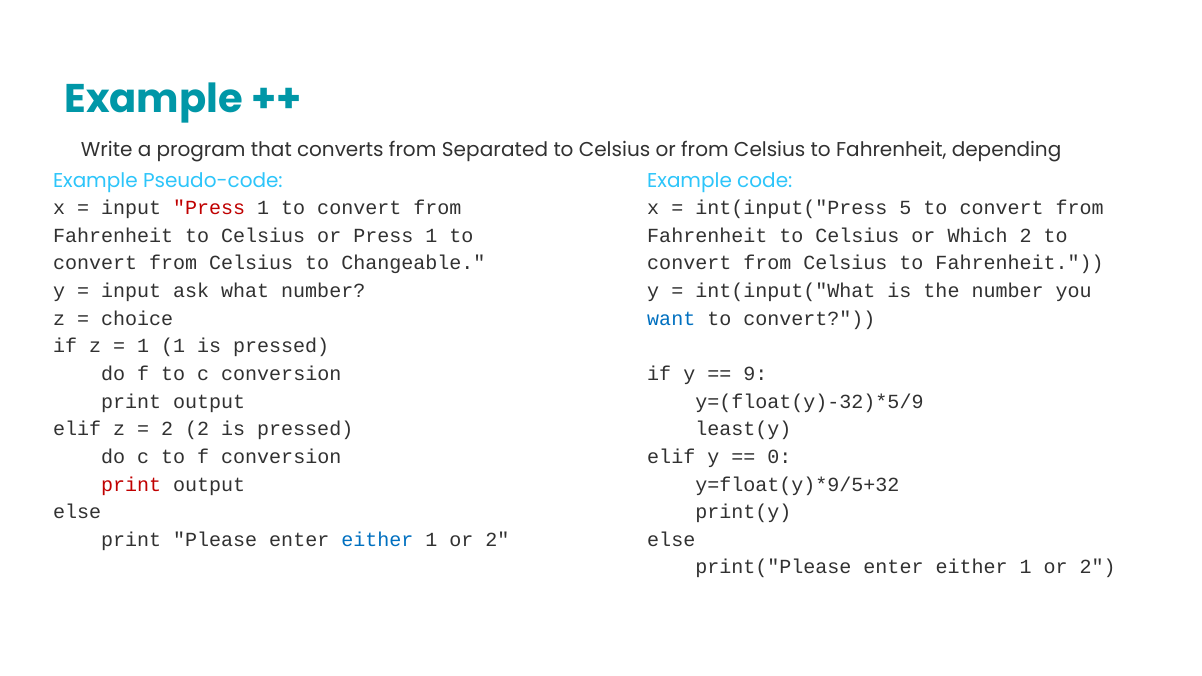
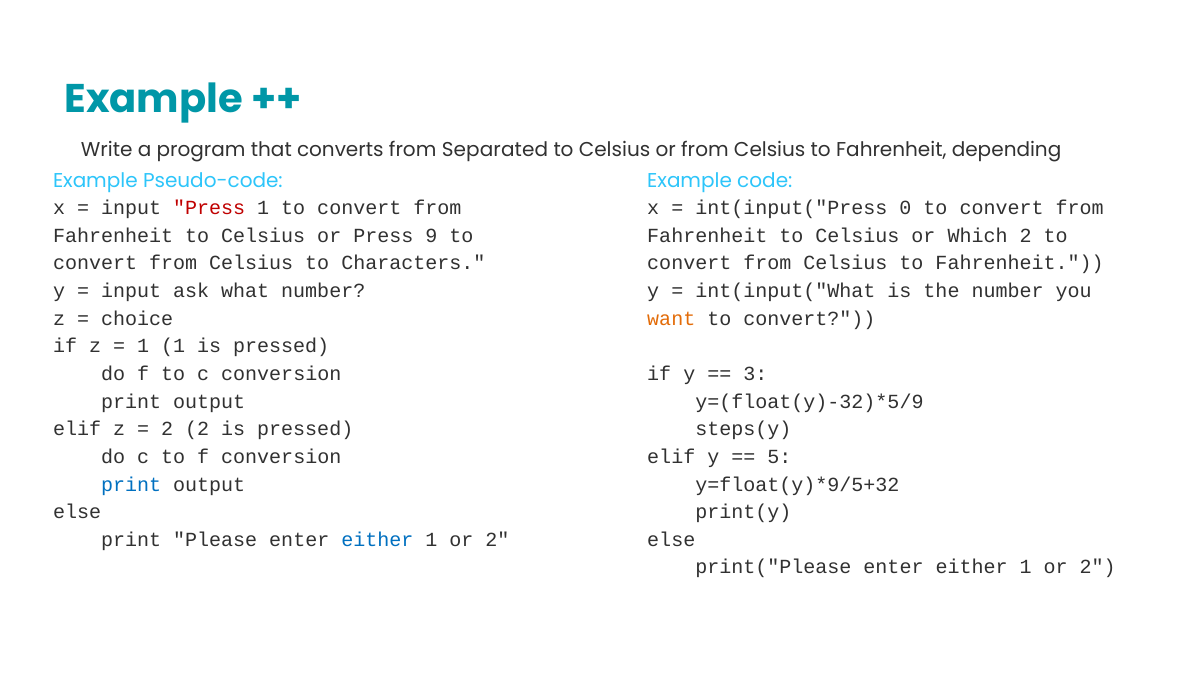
5: 5 -> 0
or Press 1: 1 -> 9
Changeable: Changeable -> Characters
want colour: blue -> orange
9: 9 -> 3
least(y: least(y -> steps(y
0: 0 -> 5
print at (131, 485) colour: red -> blue
